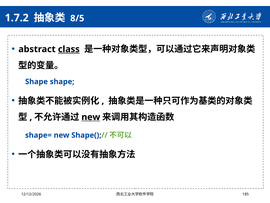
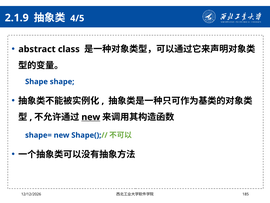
1.7.2: 1.7.2 -> 2.1.9
8/5: 8/5 -> 4/5
class underline: present -> none
